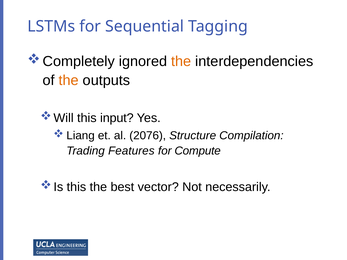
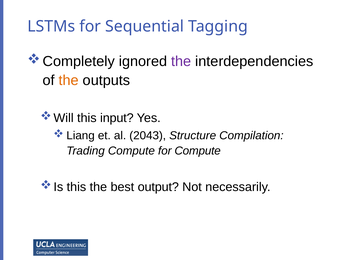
the at (181, 61) colour: orange -> purple
2076: 2076 -> 2043
Trading Features: Features -> Compute
vector: vector -> output
